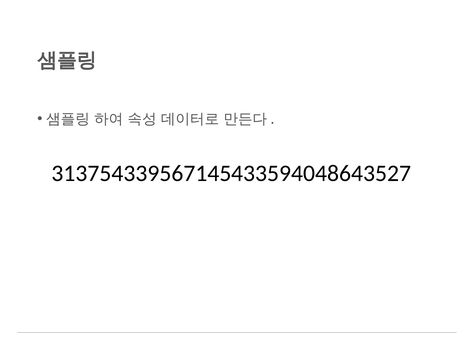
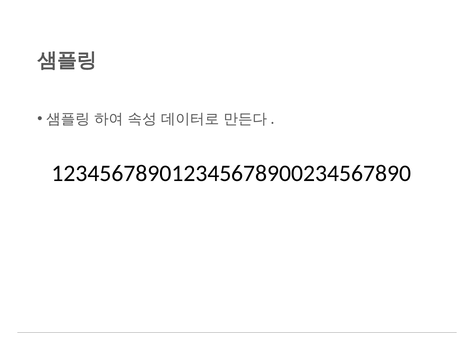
313754339567145433594048643527: 313754339567145433594048643527 -> 123456789012345678900234567890
